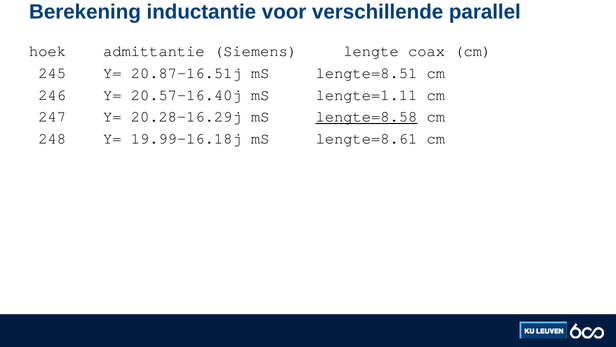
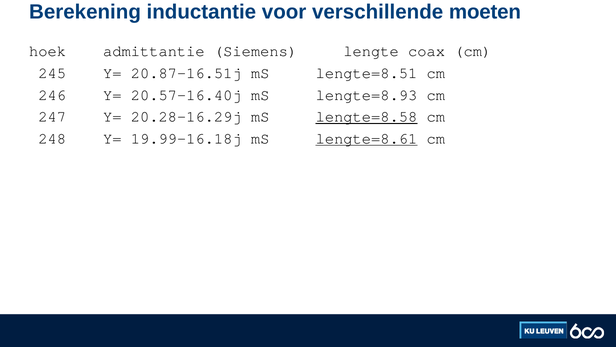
parallel: parallel -> moeten
lengte=1.11: lengte=1.11 -> lengte=8.93
lengte=8.61 underline: none -> present
